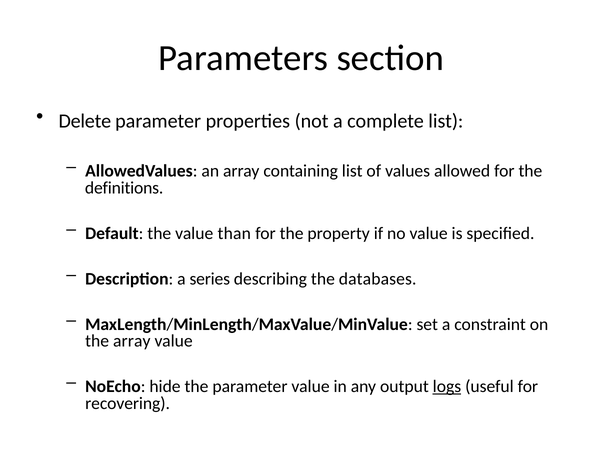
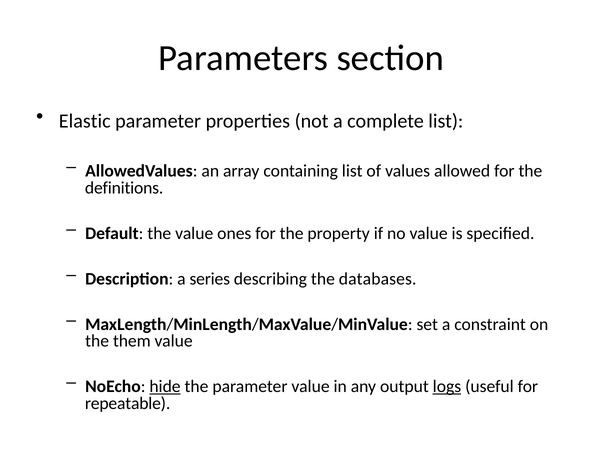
Delete: Delete -> Elastic
than: than -> ones
the array: array -> them
hide underline: none -> present
recovering: recovering -> repeatable
